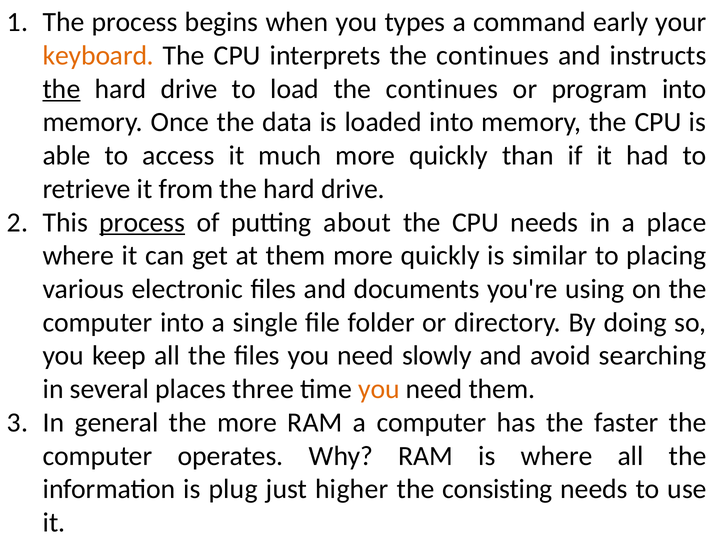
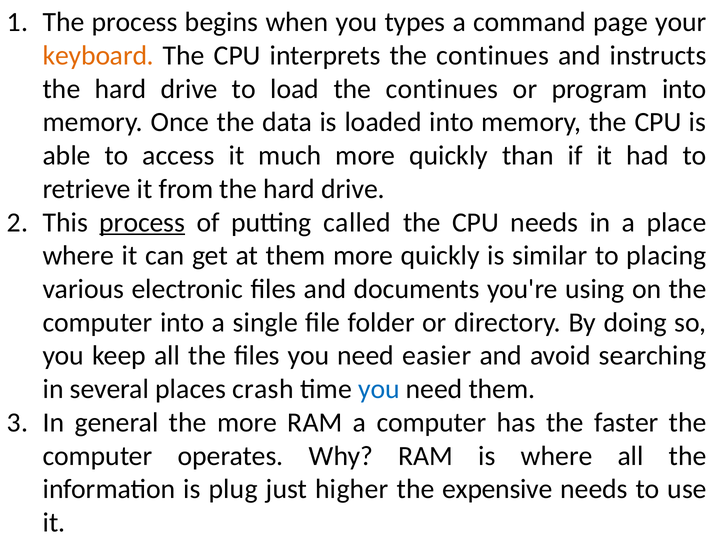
early: early -> page
the at (62, 89) underline: present -> none
about: about -> called
slowly: slowly -> easier
three: three -> crash
you at (379, 389) colour: orange -> blue
consisting: consisting -> expensive
